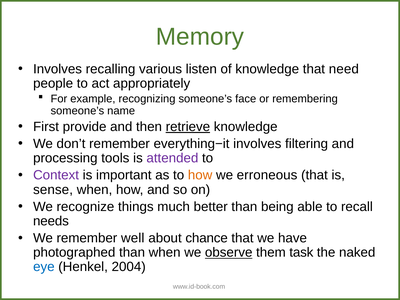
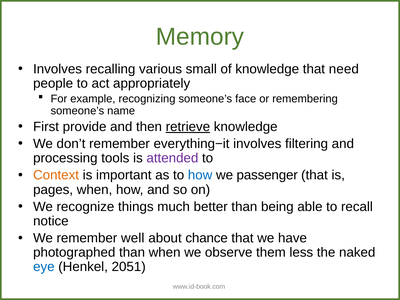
listen: listen -> small
Context colour: purple -> orange
how at (200, 175) colour: orange -> blue
erroneous: erroneous -> passenger
sense: sense -> pages
needs: needs -> notice
observe underline: present -> none
task: task -> less
2004: 2004 -> 2051
